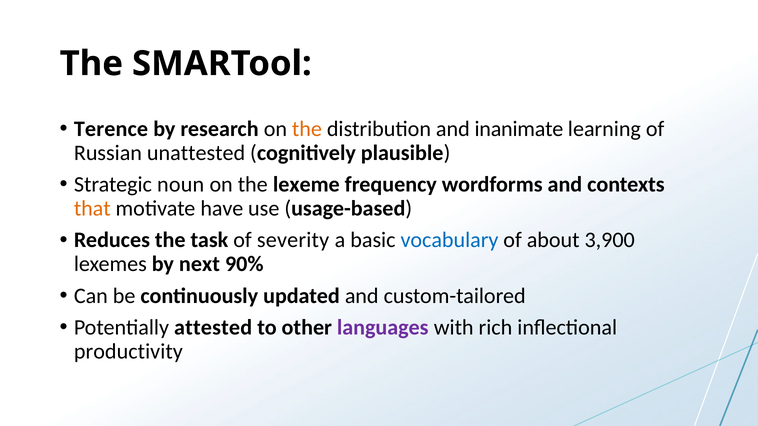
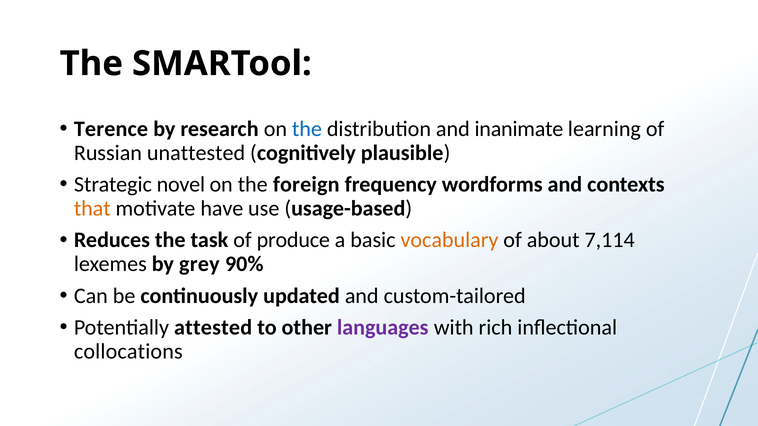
the at (307, 129) colour: orange -> blue
noun: noun -> novel
lexeme: lexeme -> foreign
severity: severity -> produce
vocabulary colour: blue -> orange
3,900: 3,900 -> 7,114
next: next -> grey
productivity: productivity -> collocations
